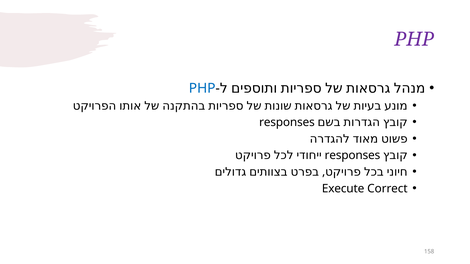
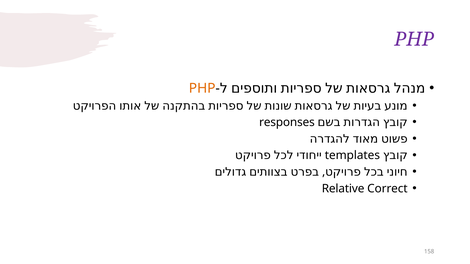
PHP at (202, 88) colour: blue -> orange
responses at (352, 156): responses -> templates
Execute: Execute -> Relative
